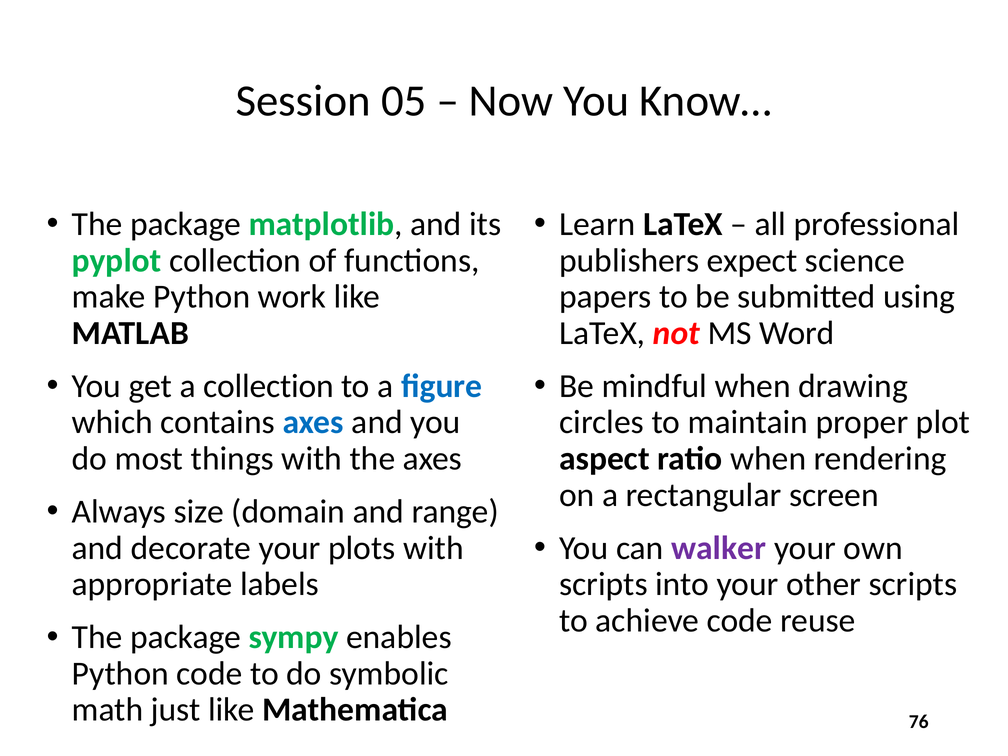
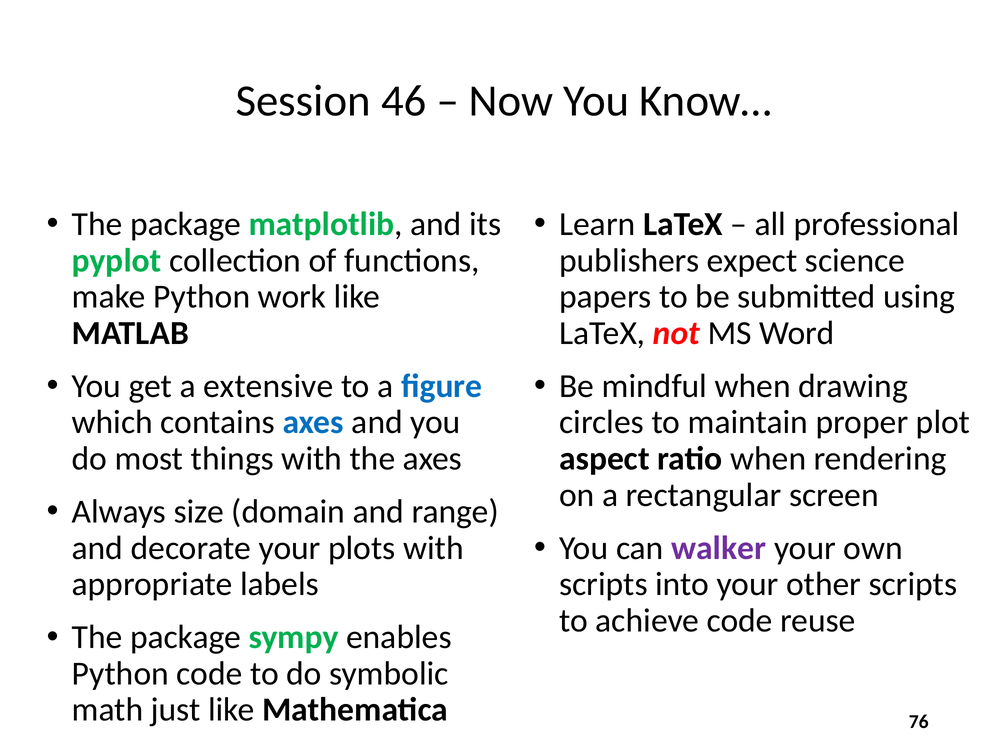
05: 05 -> 46
a collection: collection -> extensive
